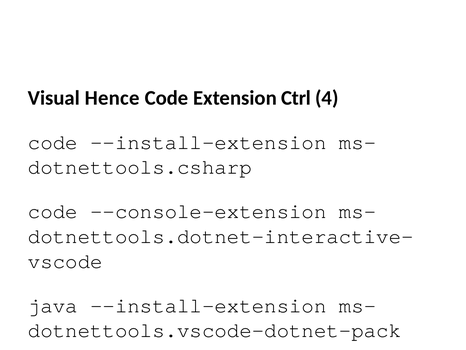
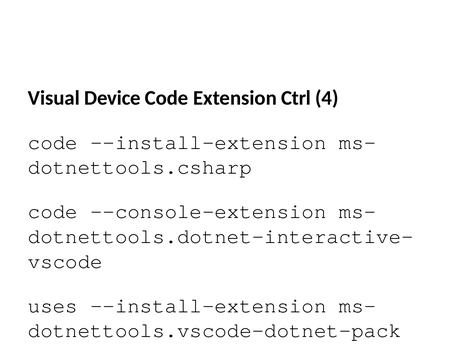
Hence: Hence -> Device
java: java -> uses
